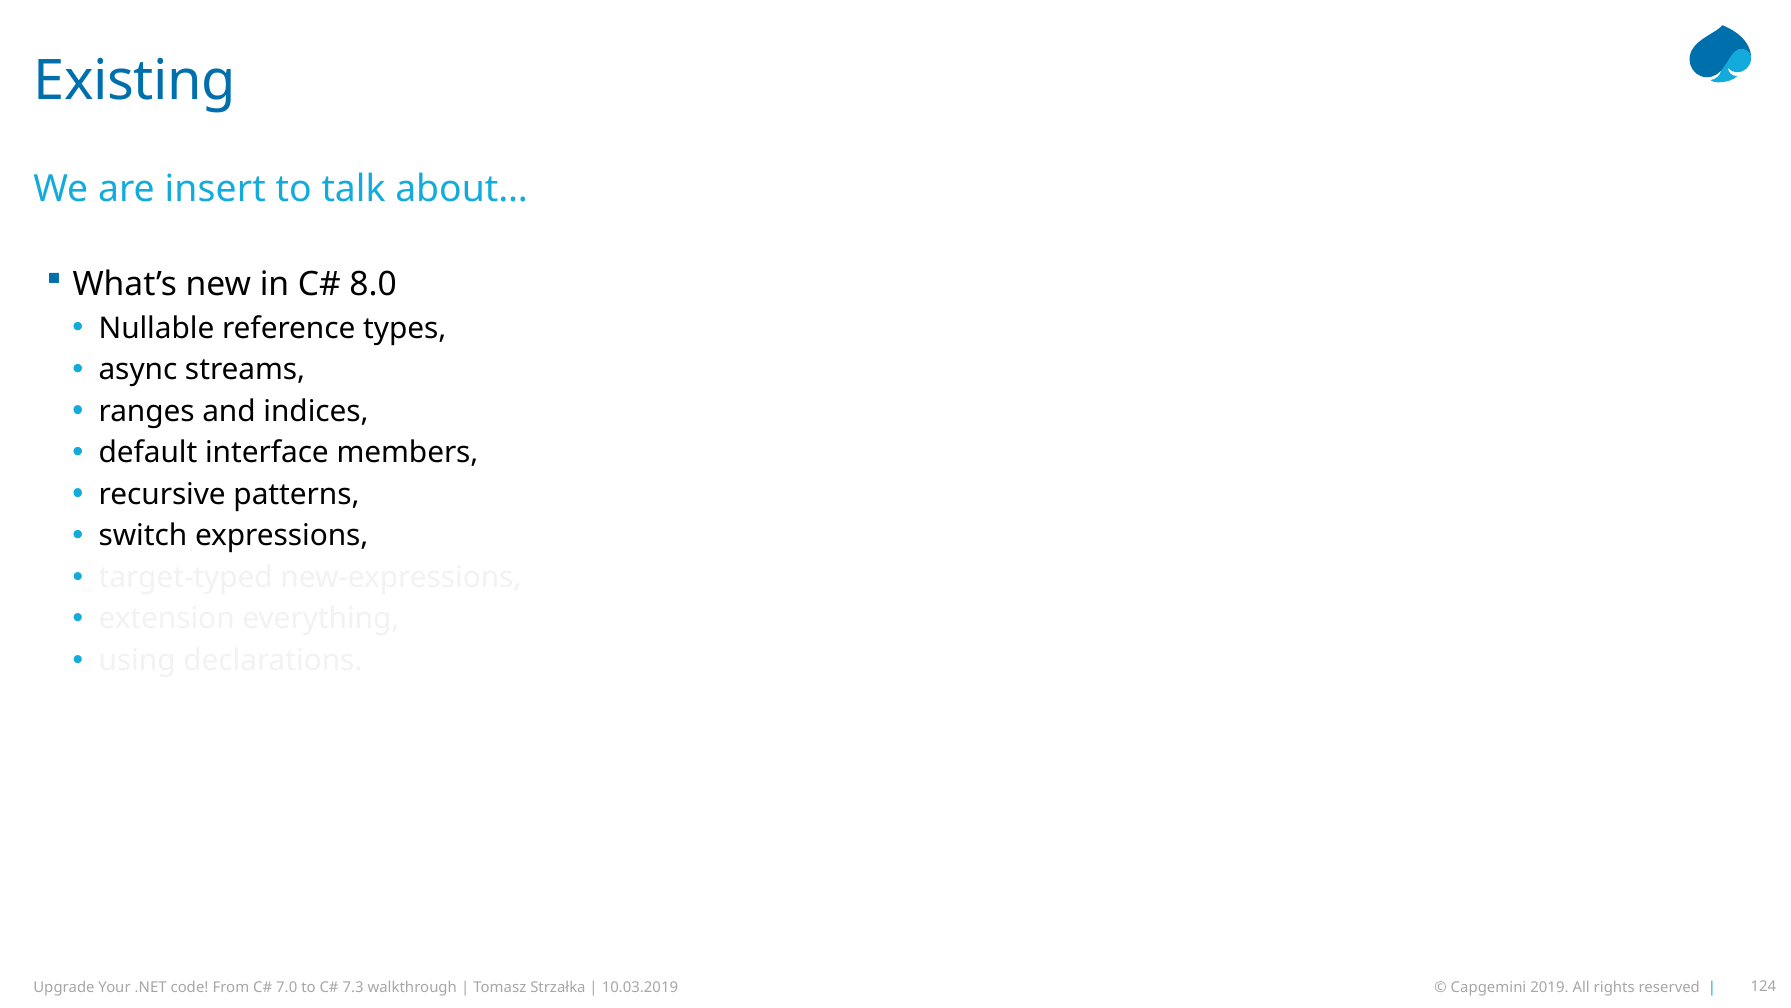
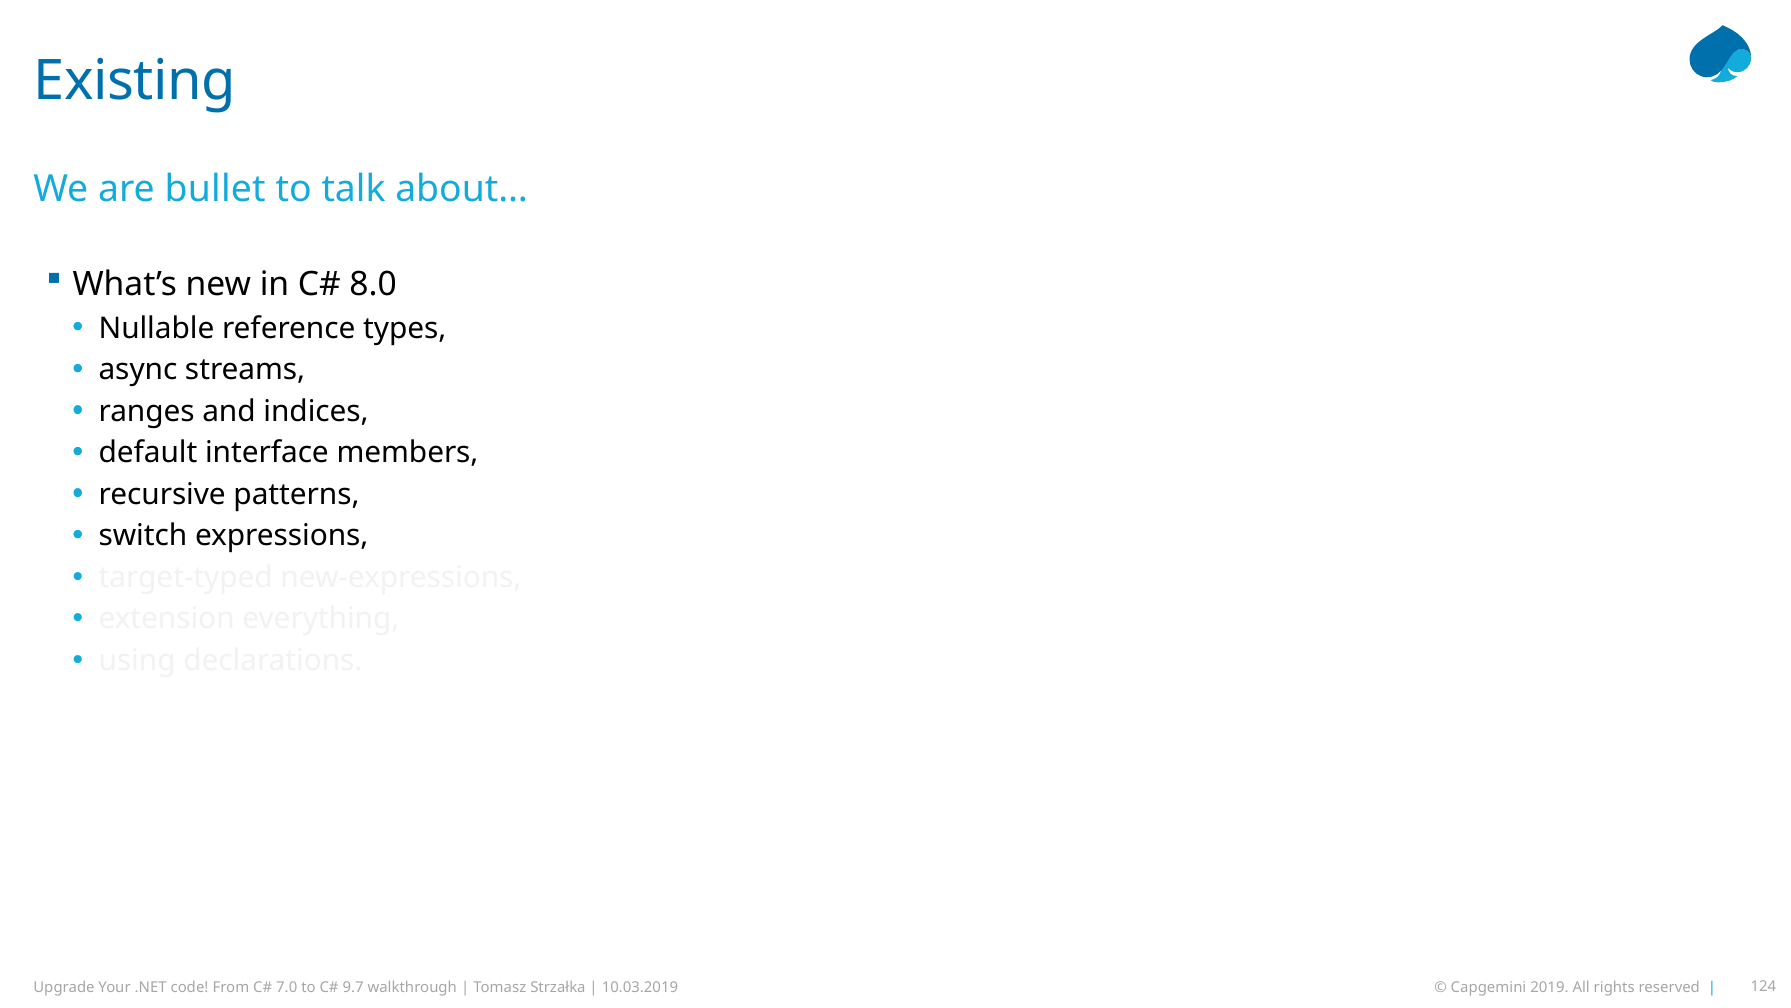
insert: insert -> bullet
7.3: 7.3 -> 9.7
